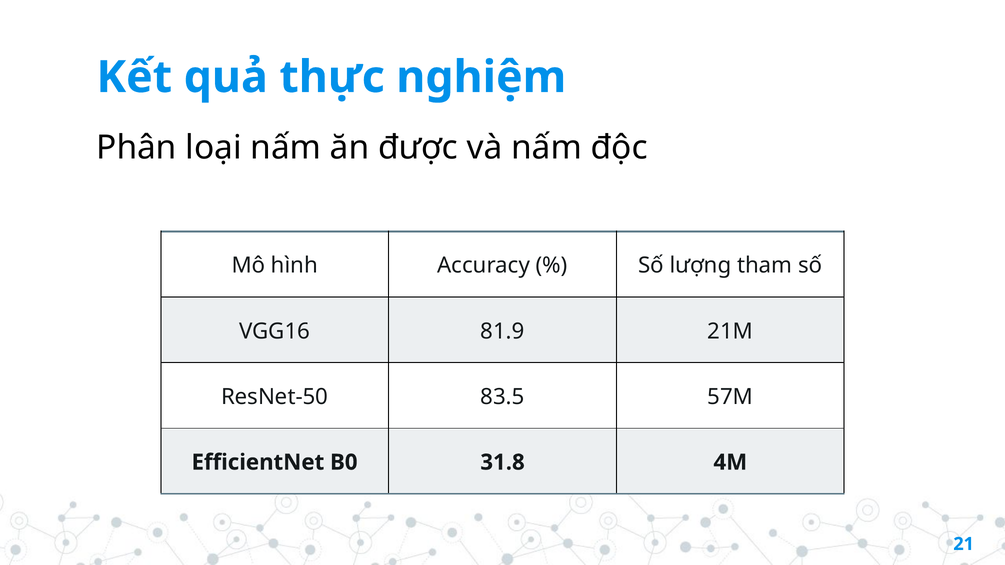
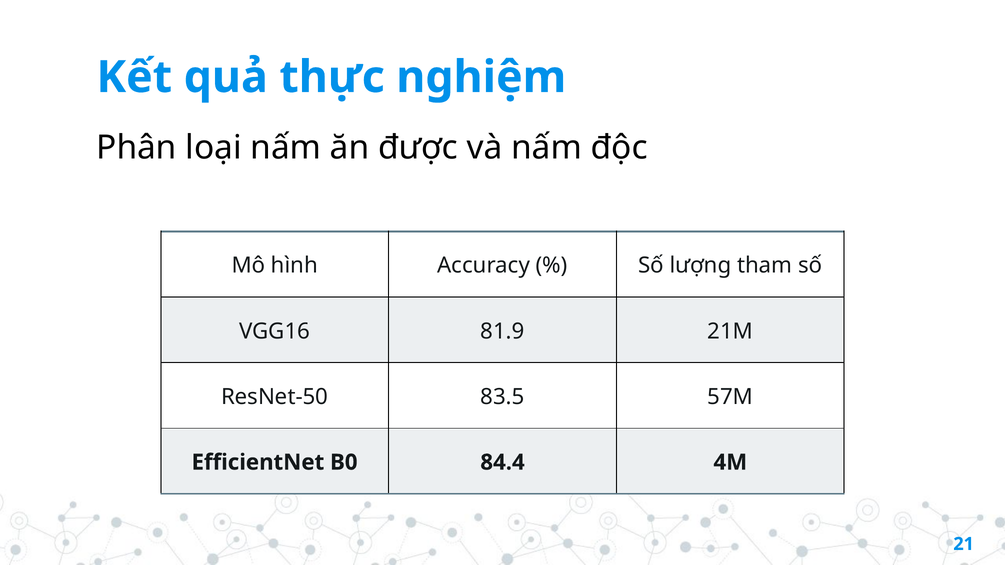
31.8: 31.8 -> 84.4
